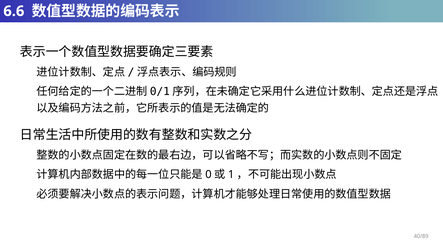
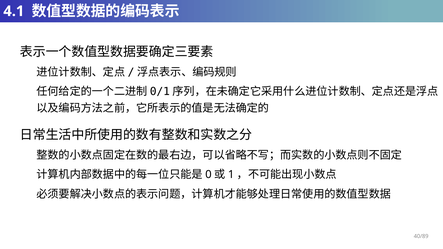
6.6: 6.6 -> 4.1
